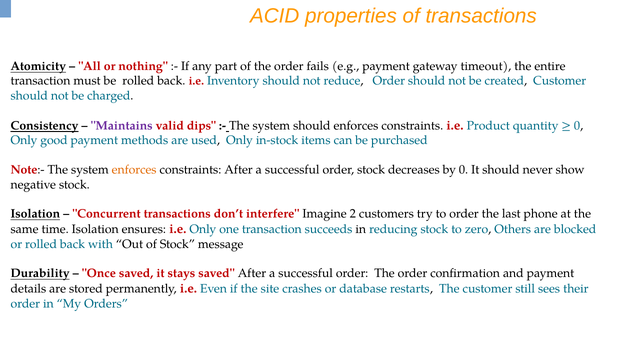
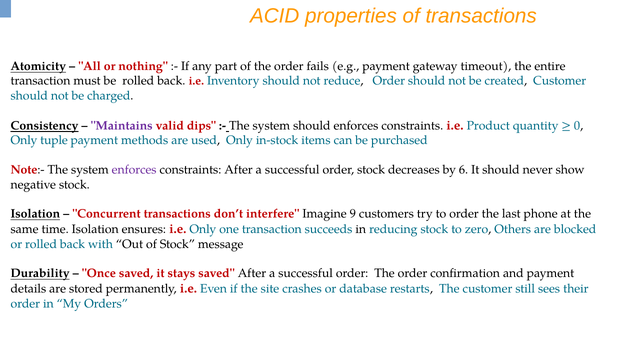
good: good -> tuple
enforces at (134, 170) colour: orange -> purple
by 0: 0 -> 6
2: 2 -> 9
